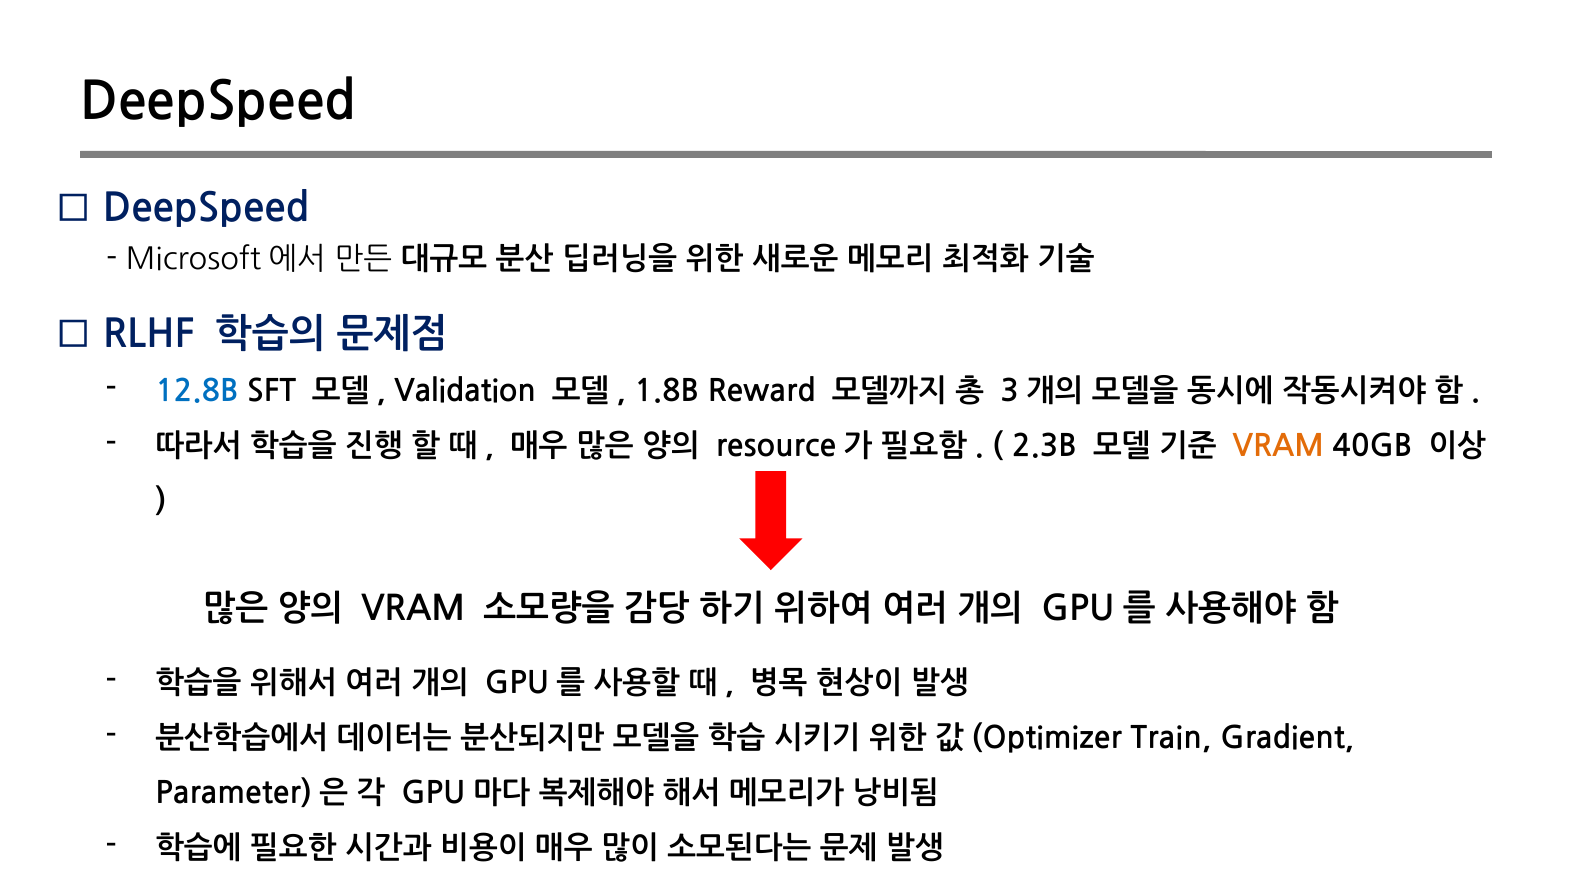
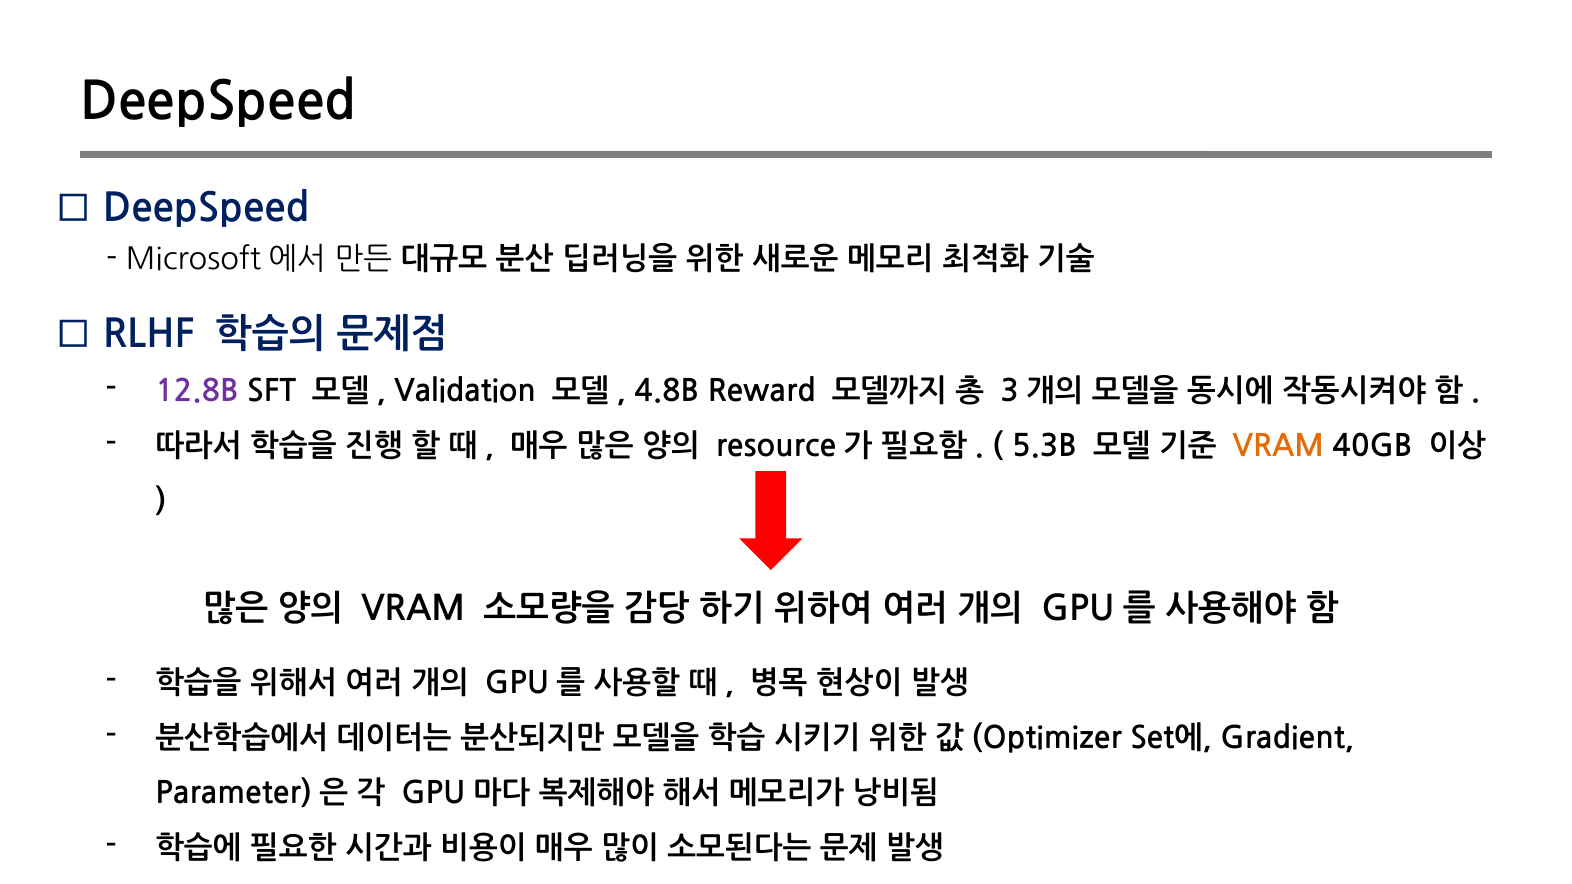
12.8B colour: blue -> purple
1.8B: 1.8B -> 4.8B
2.3B: 2.3B -> 5.3B
Train: Train -> Set에
